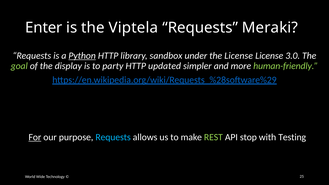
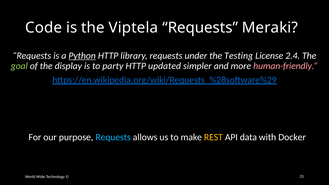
Enter: Enter -> Code
library sandbox: sandbox -> requests
the License: License -> Testing
3.0: 3.0 -> 2.4
human-friendly colour: light green -> pink
For underline: present -> none
REST colour: light green -> yellow
stop: stop -> data
Testing: Testing -> Docker
